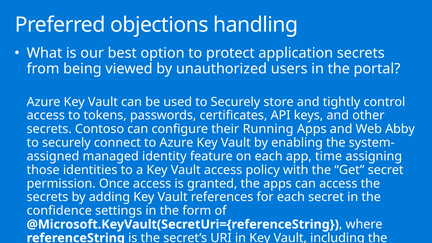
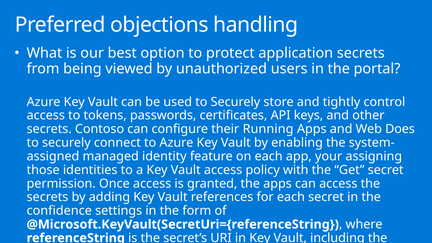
Abby: Abby -> Does
time: time -> your
